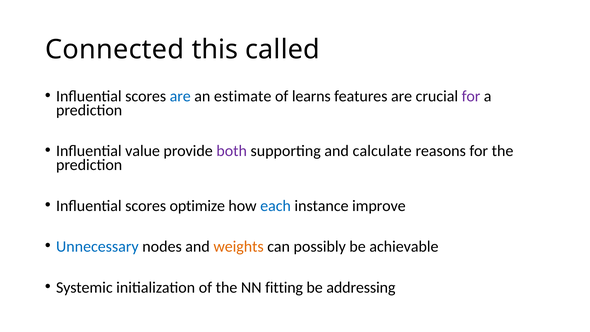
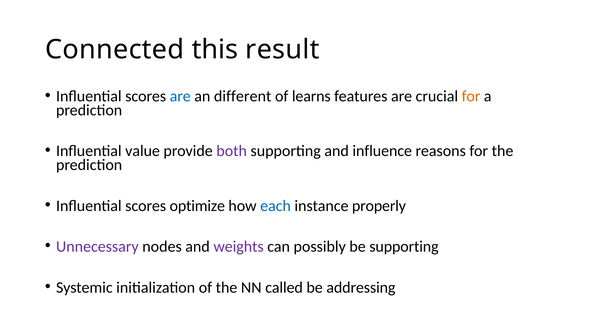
called: called -> result
estimate: estimate -> different
for at (471, 96) colour: purple -> orange
calculate: calculate -> influence
improve: improve -> properly
Unnecessary colour: blue -> purple
weights colour: orange -> purple
be achievable: achievable -> supporting
fitting: fitting -> called
